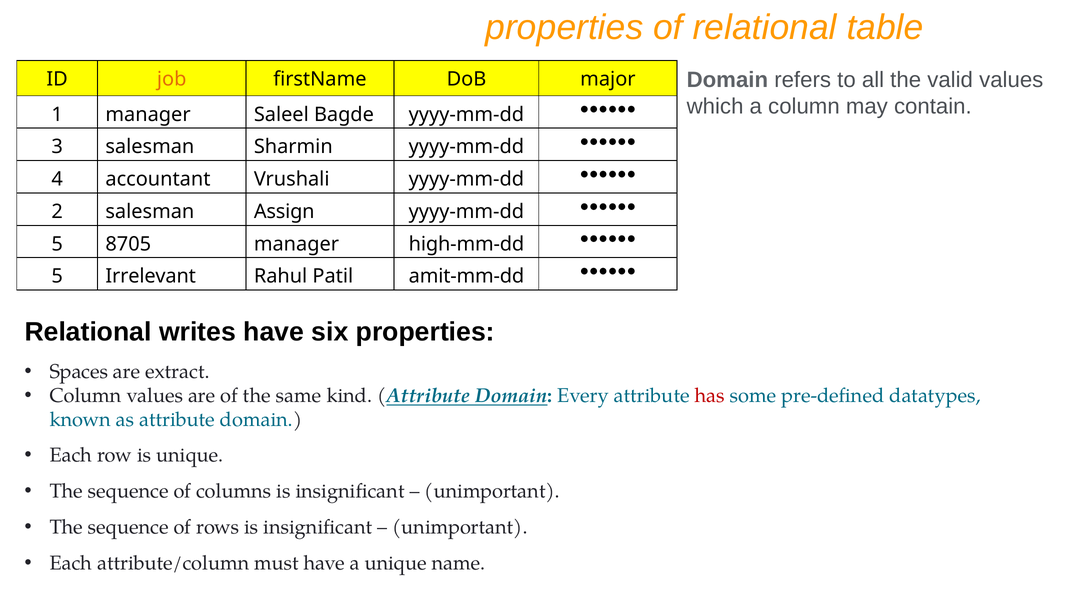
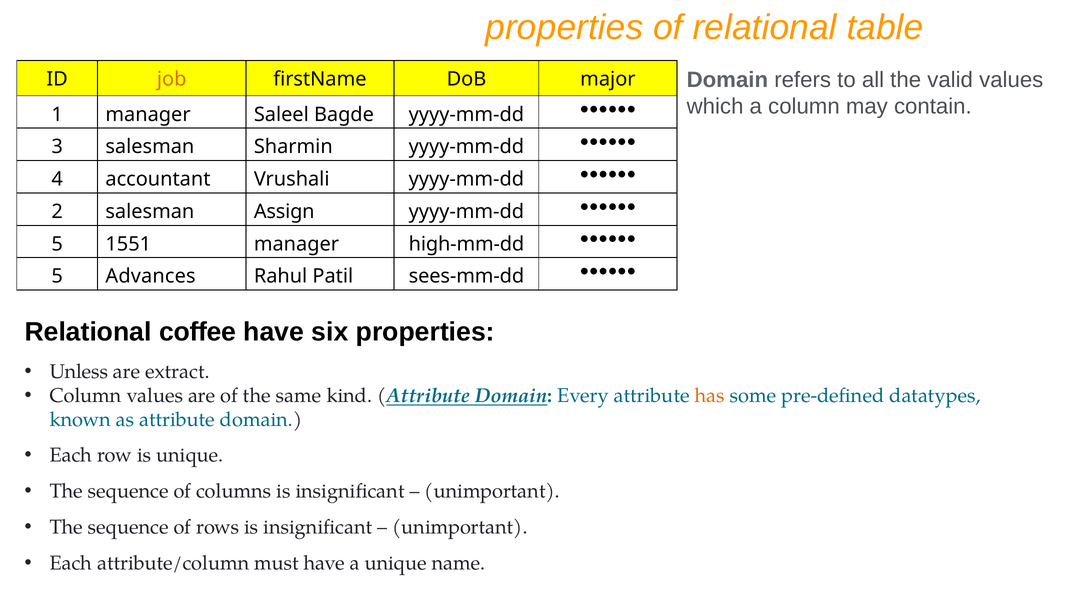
8705: 8705 -> 1551
Irrelevant: Irrelevant -> Advances
amit-mm-dd: amit-mm-dd -> sees-mm-dd
writes: writes -> coffee
Spaces: Spaces -> Unless
has colour: red -> orange
